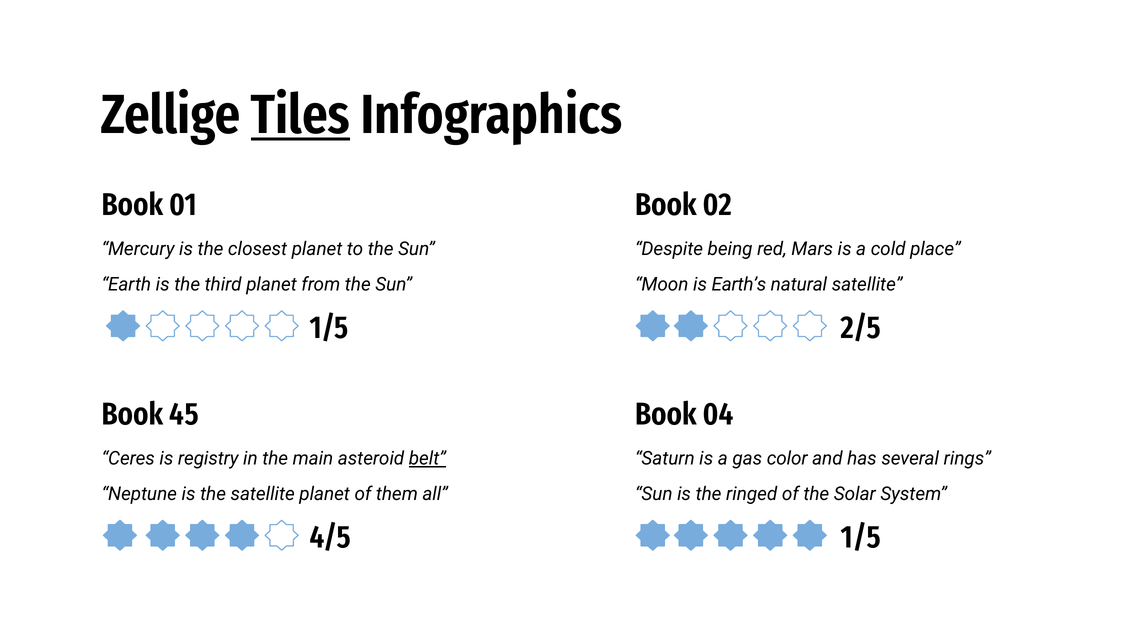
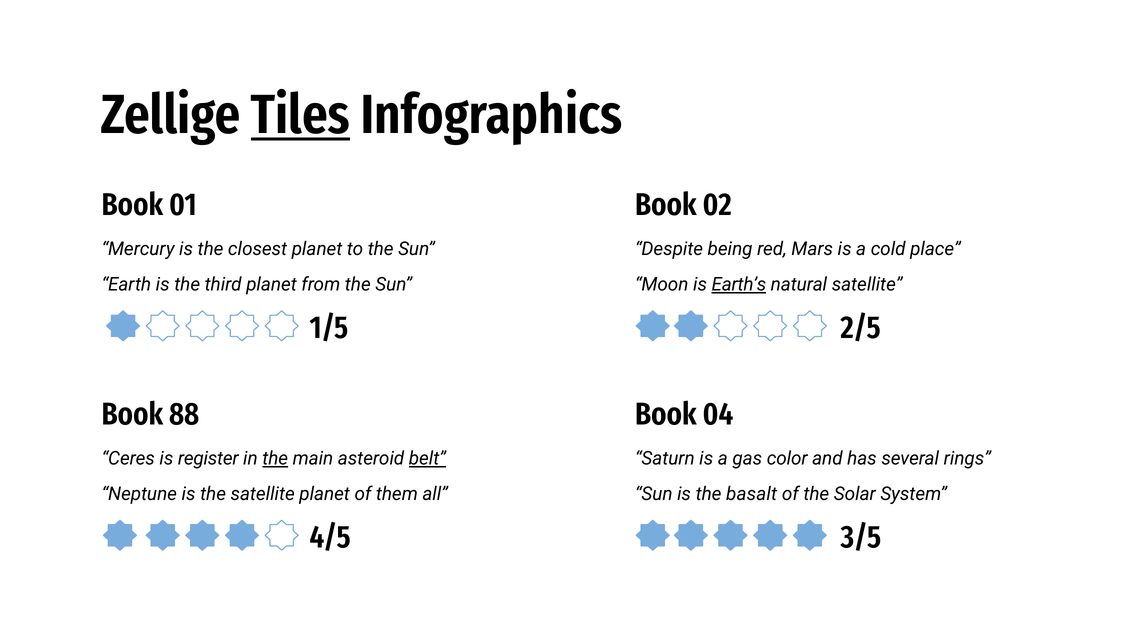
Earth’s underline: none -> present
45: 45 -> 88
registry: registry -> register
the at (275, 459) underline: none -> present
ringed: ringed -> basalt
1/5 at (861, 538): 1/5 -> 3/5
